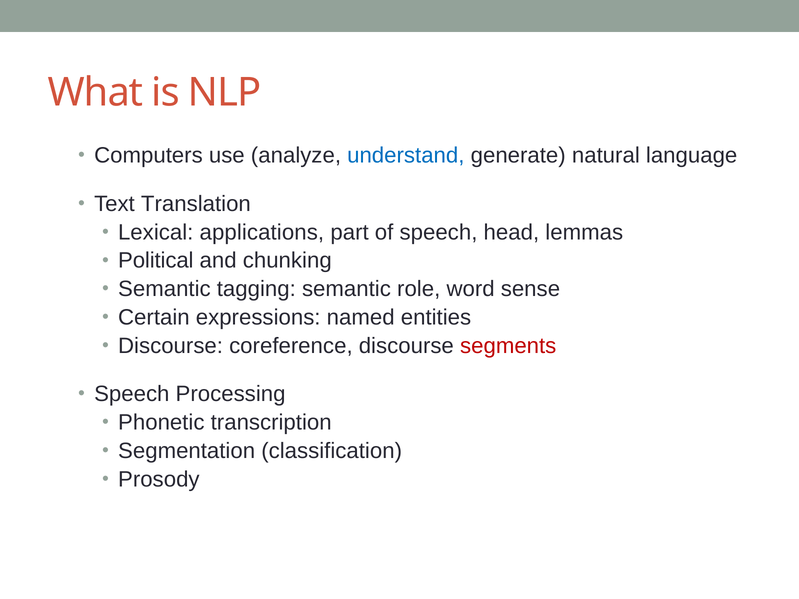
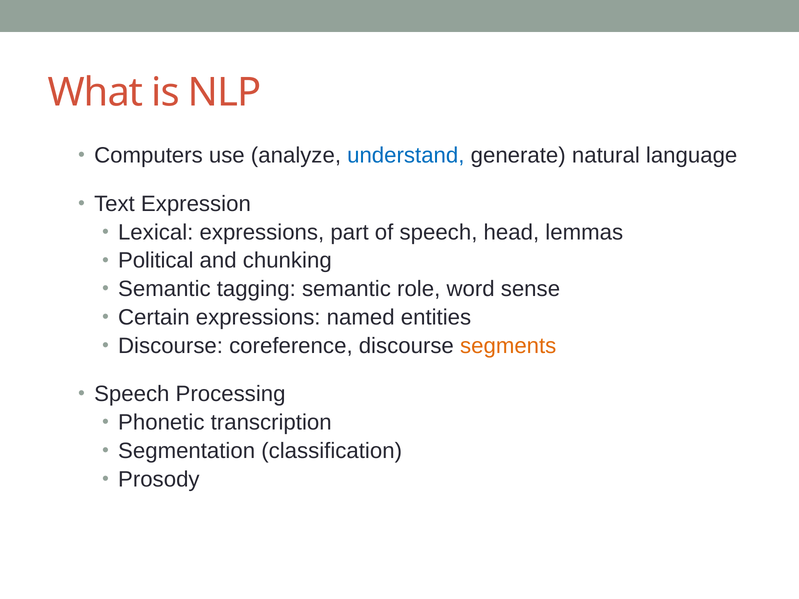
Translation: Translation -> Expression
Lexical applications: applications -> expressions
segments colour: red -> orange
